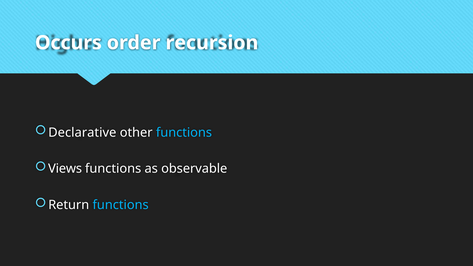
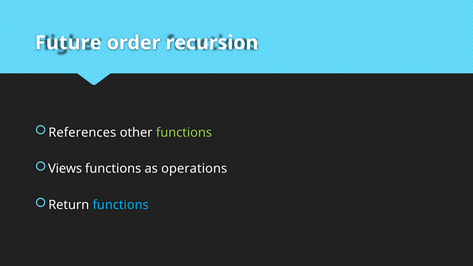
Occurs: Occurs -> Future
Declarative: Declarative -> References
functions at (184, 133) colour: light blue -> light green
observable: observable -> operations
